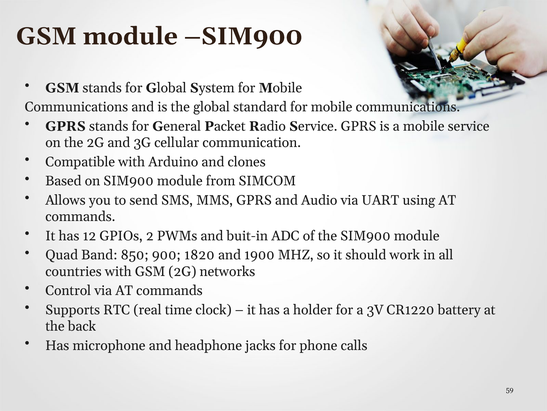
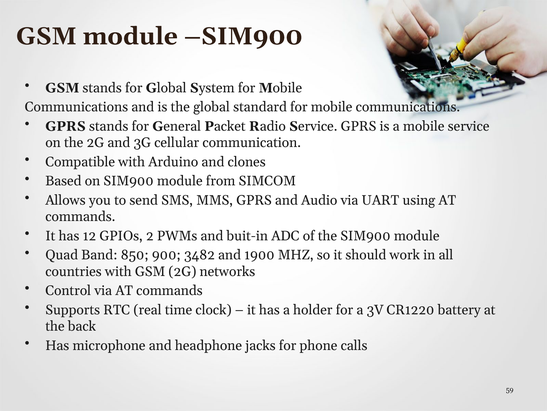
1820: 1820 -> 3482
